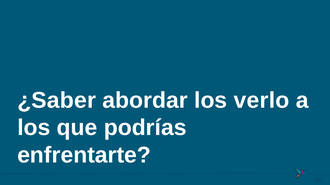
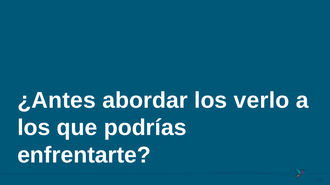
¿Saber: ¿Saber -> ¿Antes
